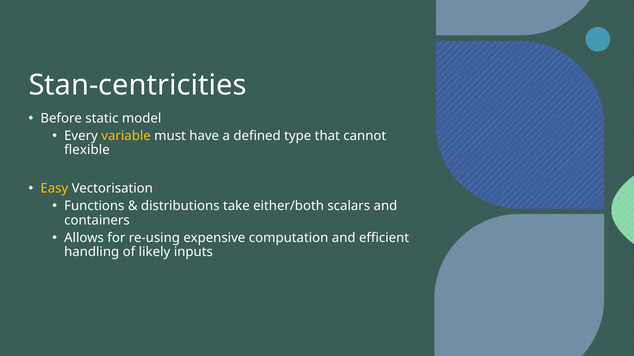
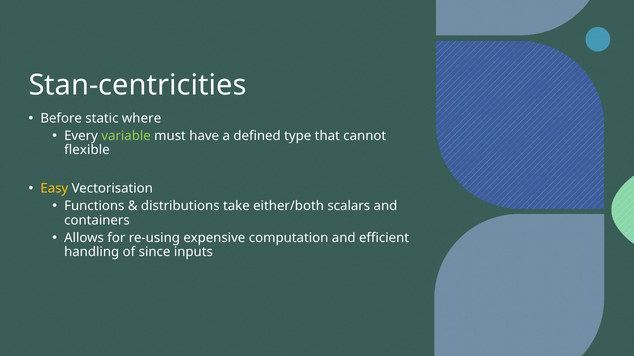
model: model -> where
variable colour: yellow -> light green
likely: likely -> since
